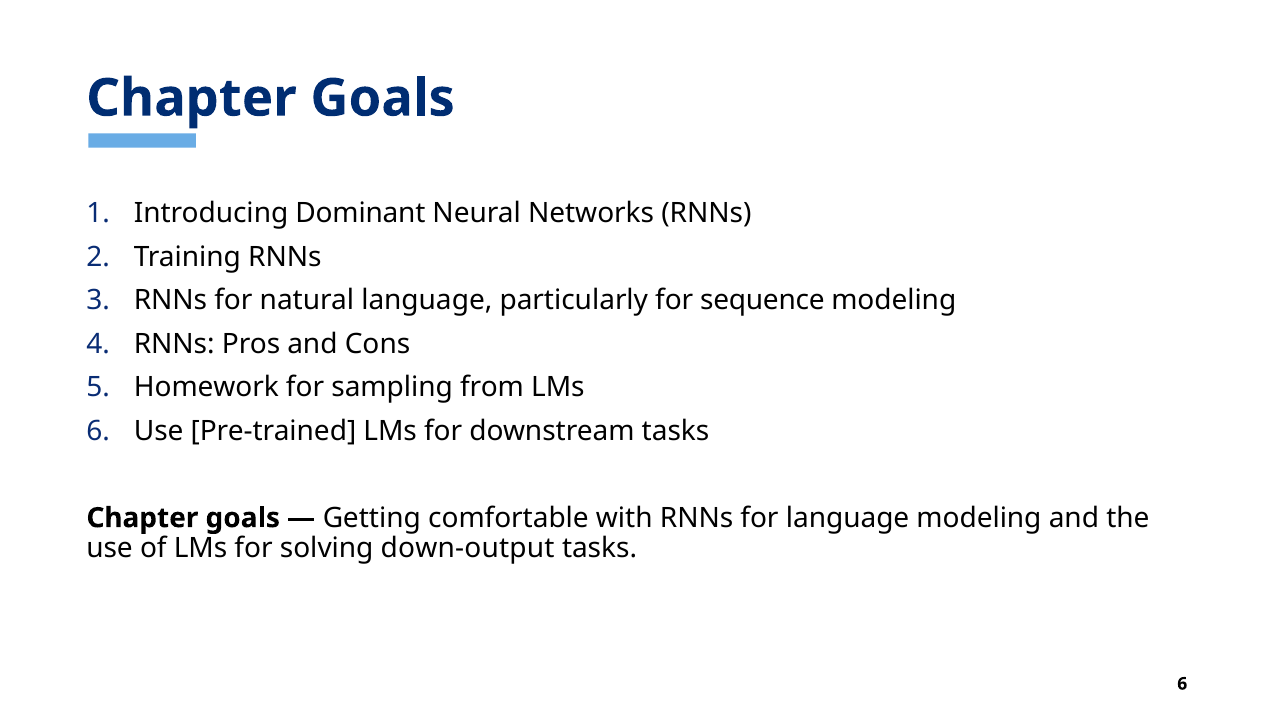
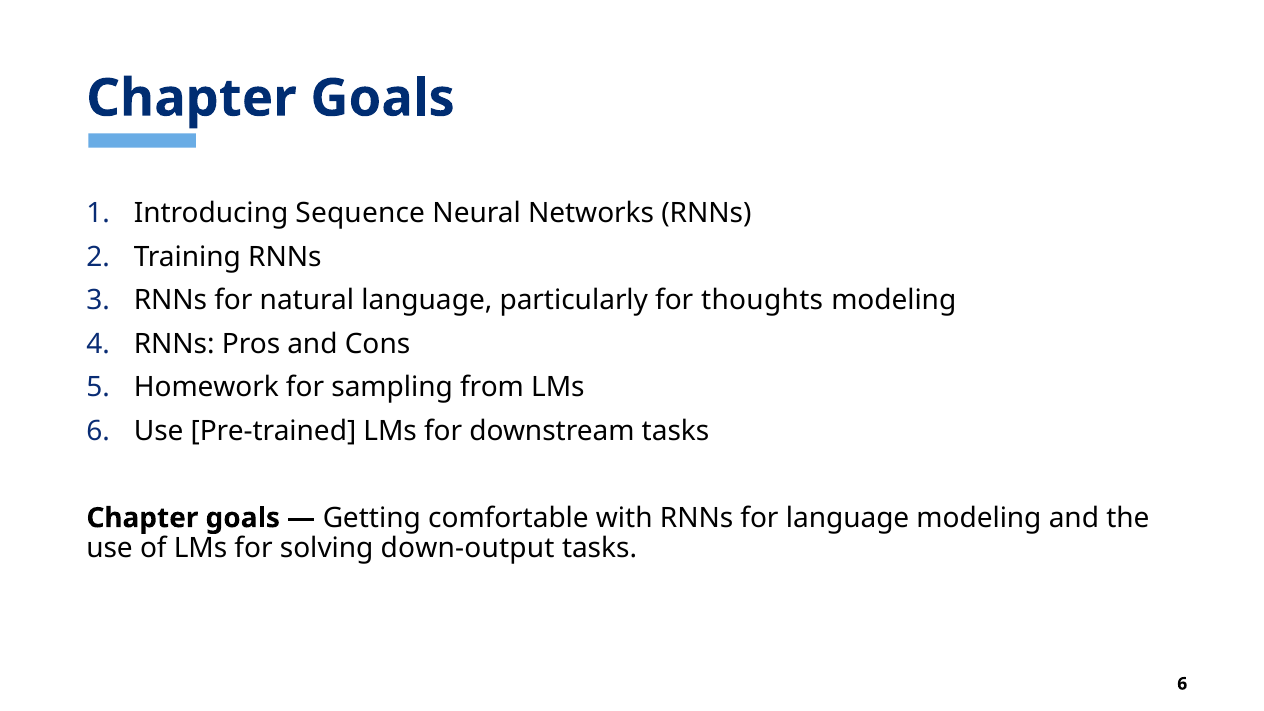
Dominant: Dominant -> Sequence
sequence: sequence -> thoughts
